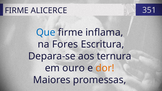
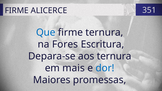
firme inflama: inflama -> ternura
ouro: ouro -> mais
dor colour: orange -> blue
